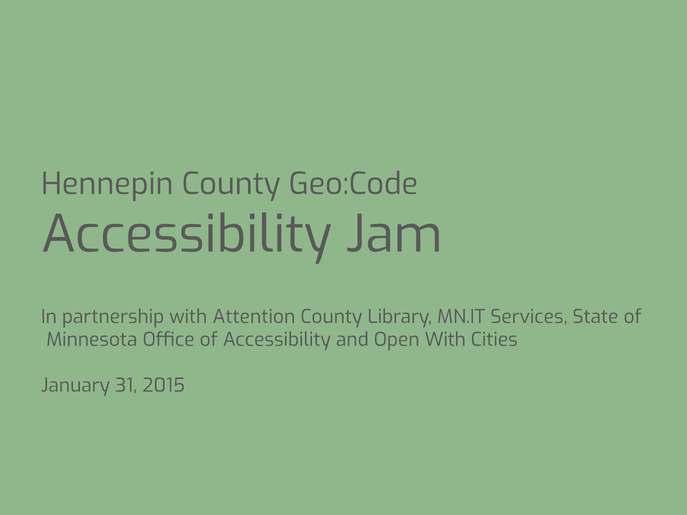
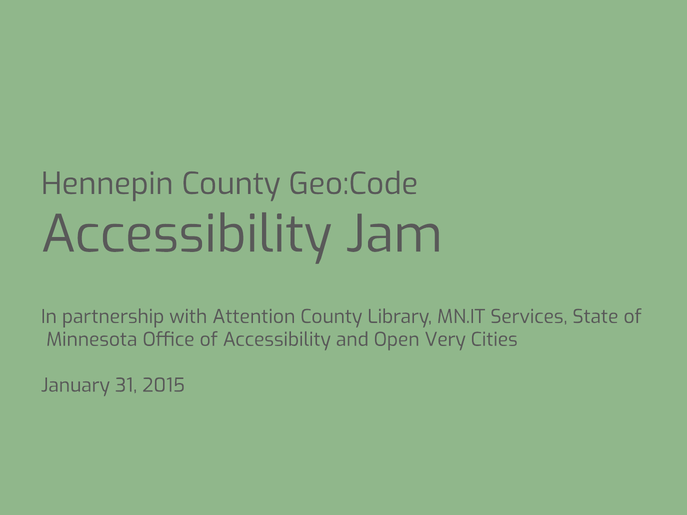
Open With: With -> Very
